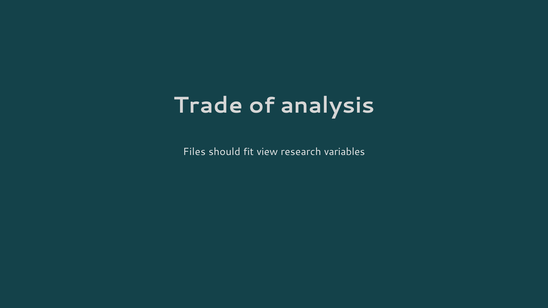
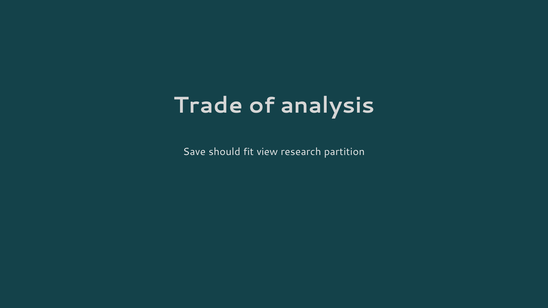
Files: Files -> Save
variables: variables -> partition
